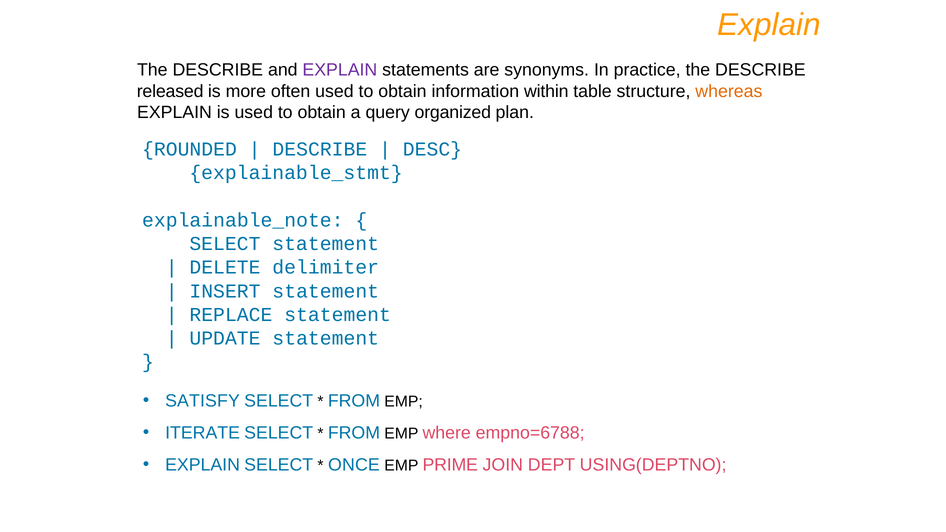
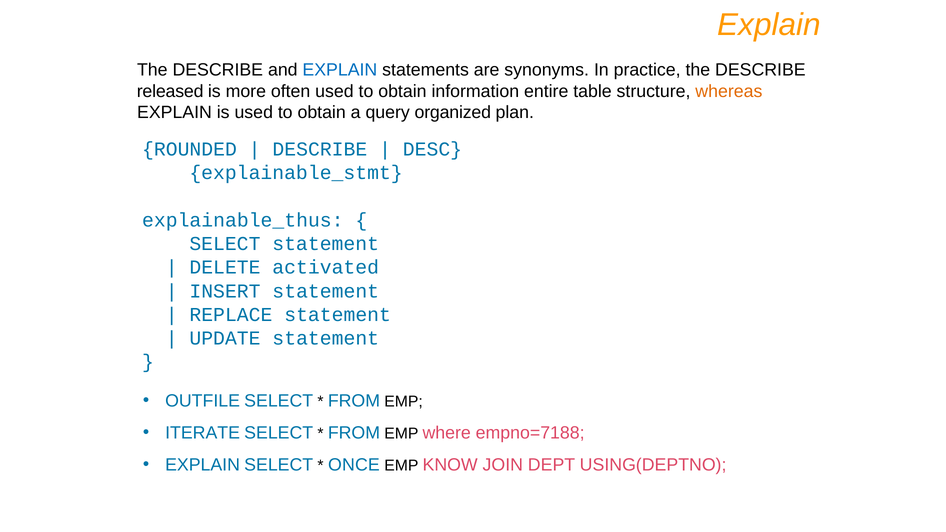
EXPLAIN at (340, 70) colour: purple -> blue
within: within -> entire
explainable_note: explainable_note -> explainable_thus
delimiter: delimiter -> activated
SATISFY: SATISFY -> OUTFILE
empno=6788: empno=6788 -> empno=7188
PRIME: PRIME -> KNOW
